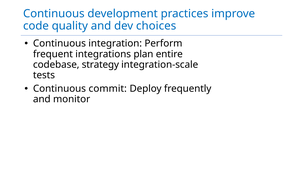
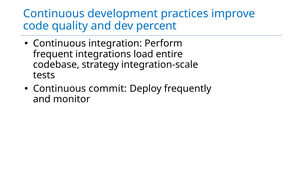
choices: choices -> percent
plan: plan -> load
